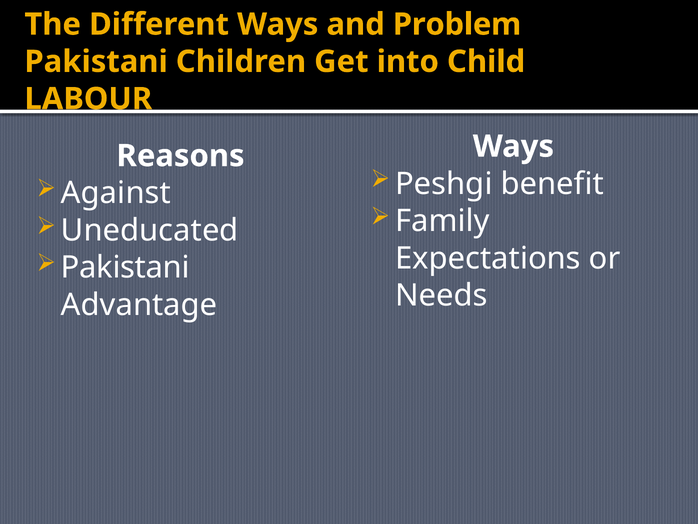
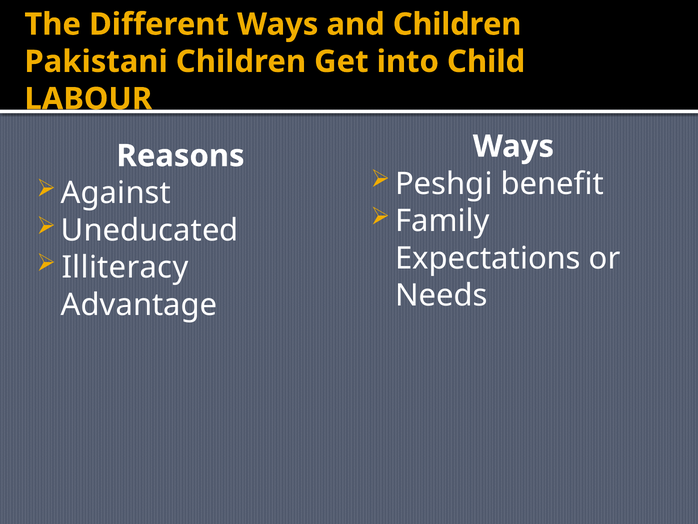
and Problem: Problem -> Children
Pakistani at (125, 267): Pakistani -> Illiteracy
